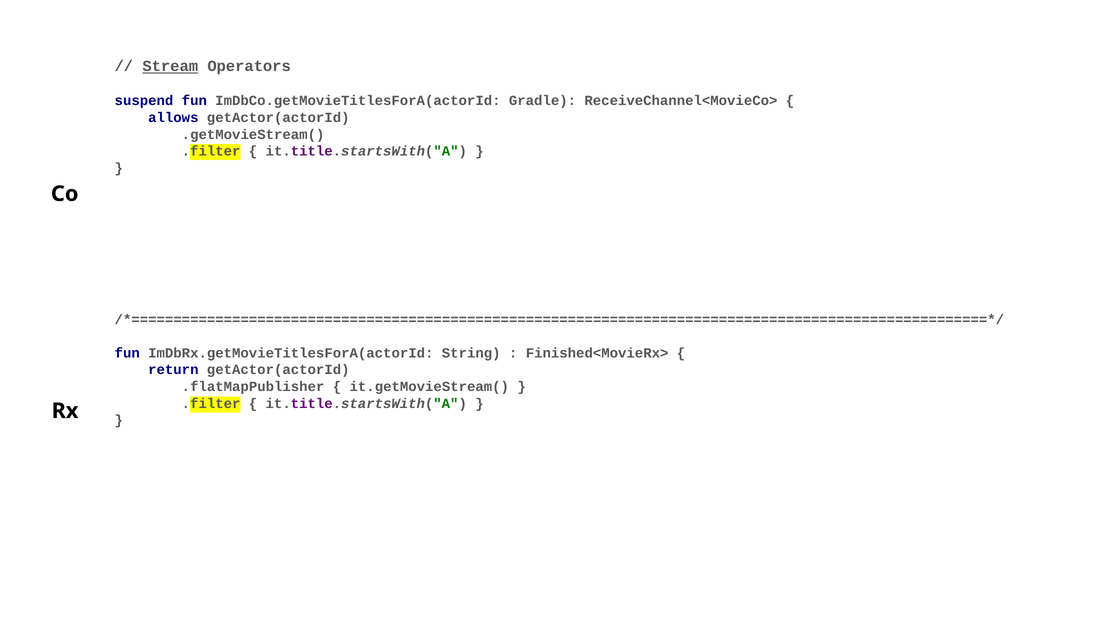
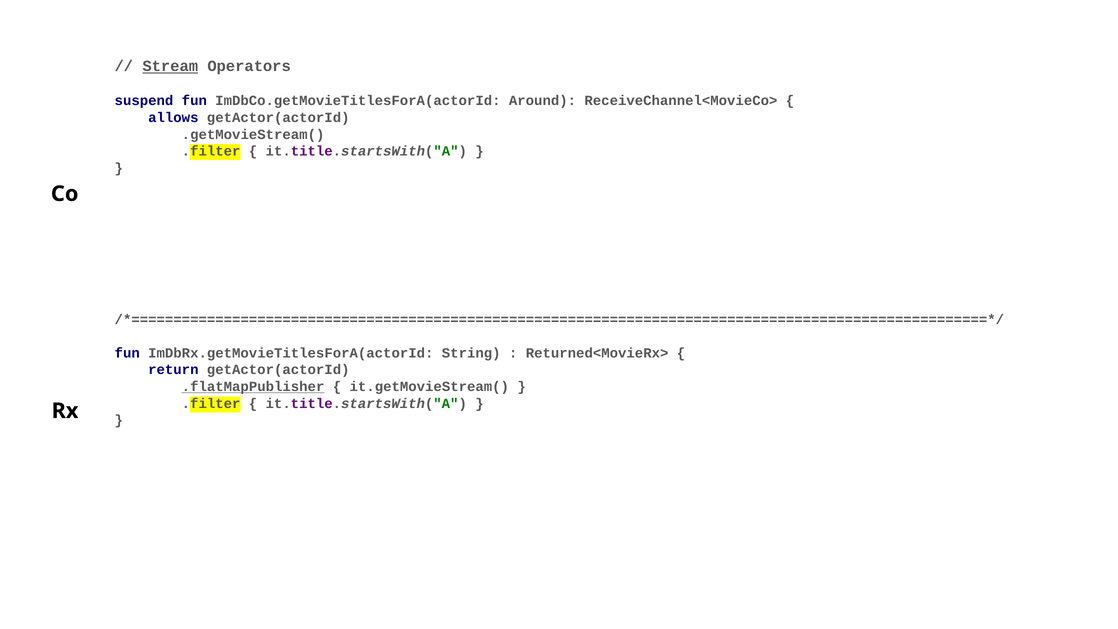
Gradle: Gradle -> Around
Finished<MovieRx>: Finished<MovieRx> -> Returned<MovieRx>
.flatMapPublisher underline: none -> present
